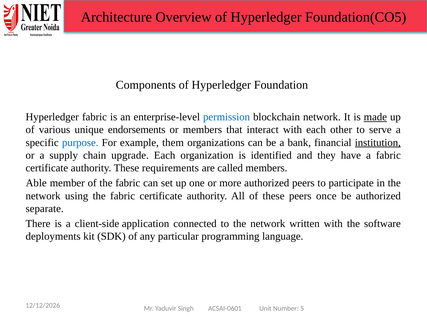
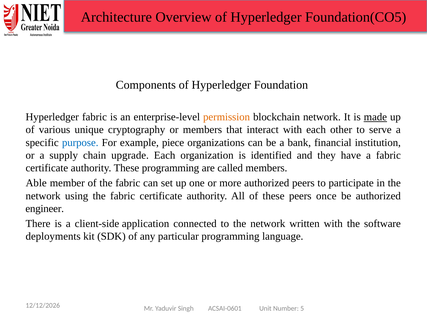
permission colour: blue -> orange
endorsements: endorsements -> cryptography
them: them -> piece
institution underline: present -> none
These requirements: requirements -> programming
separate: separate -> engineer
